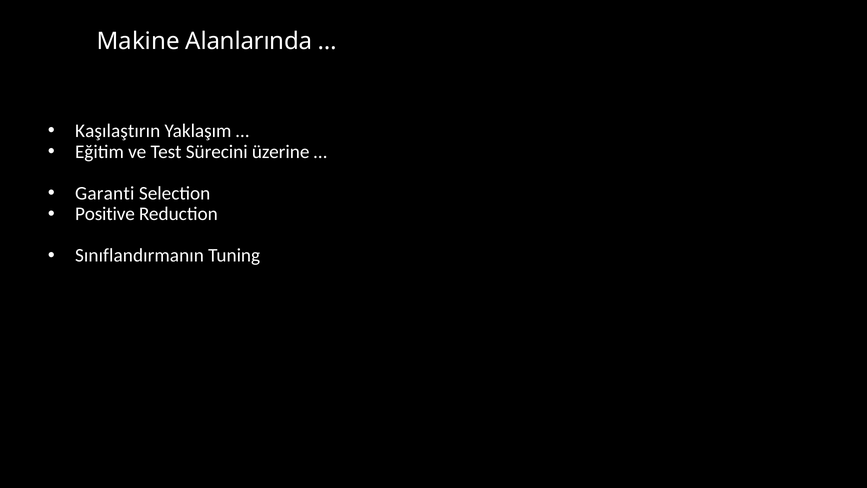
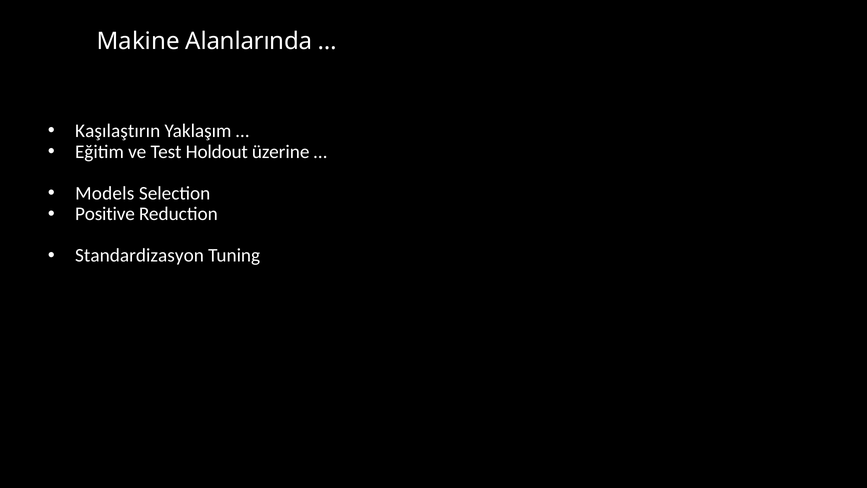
Sürecini: Sürecini -> Holdout
Garanti: Garanti -> Models
Sınıflandırmanın: Sınıflandırmanın -> Standardizasyon
